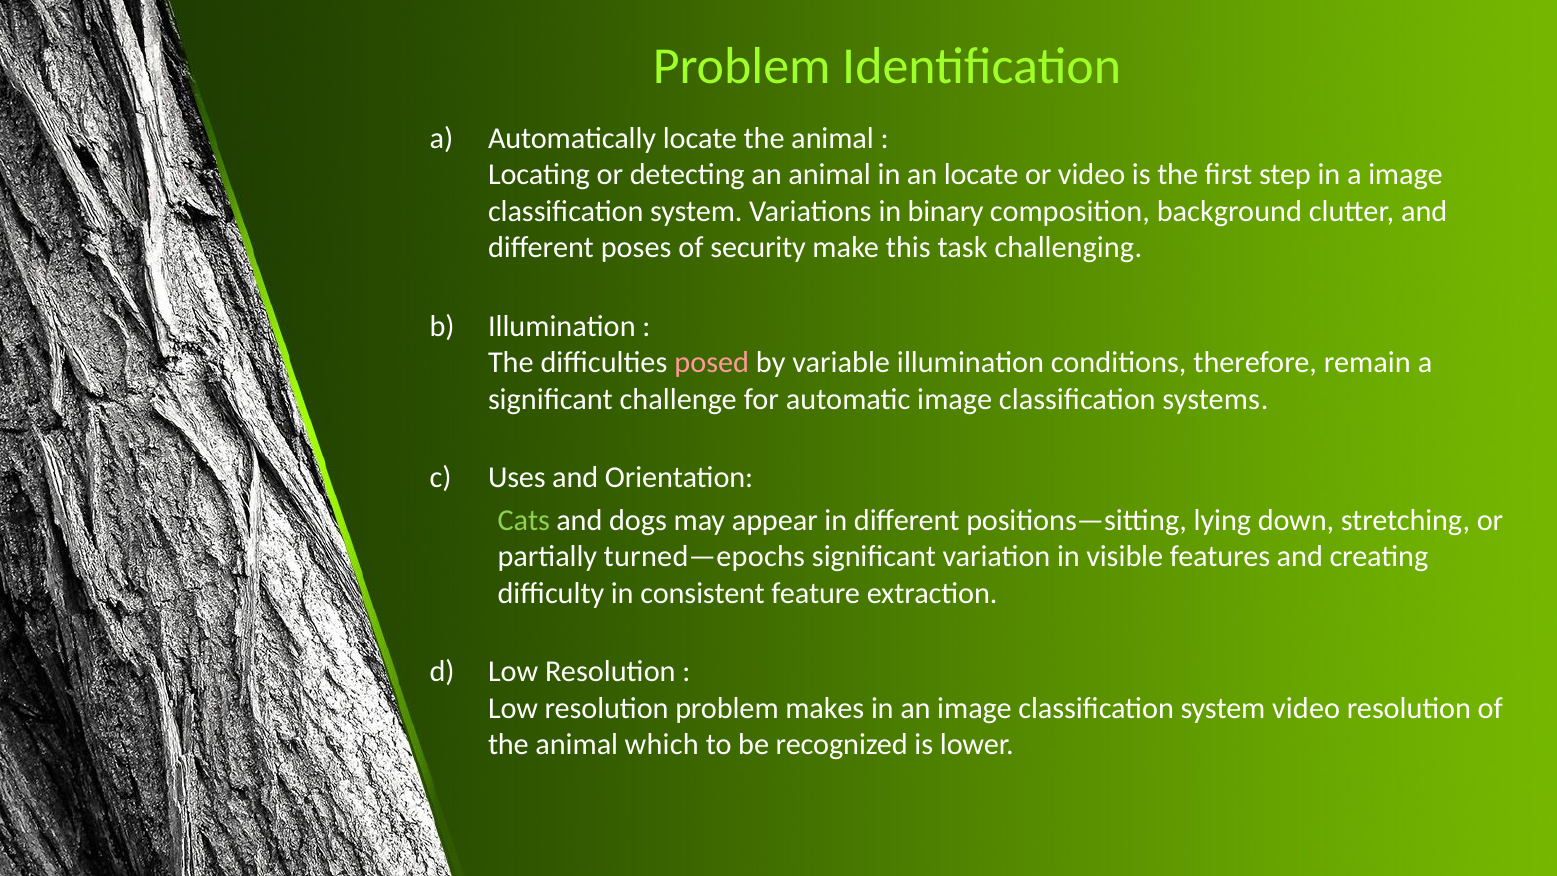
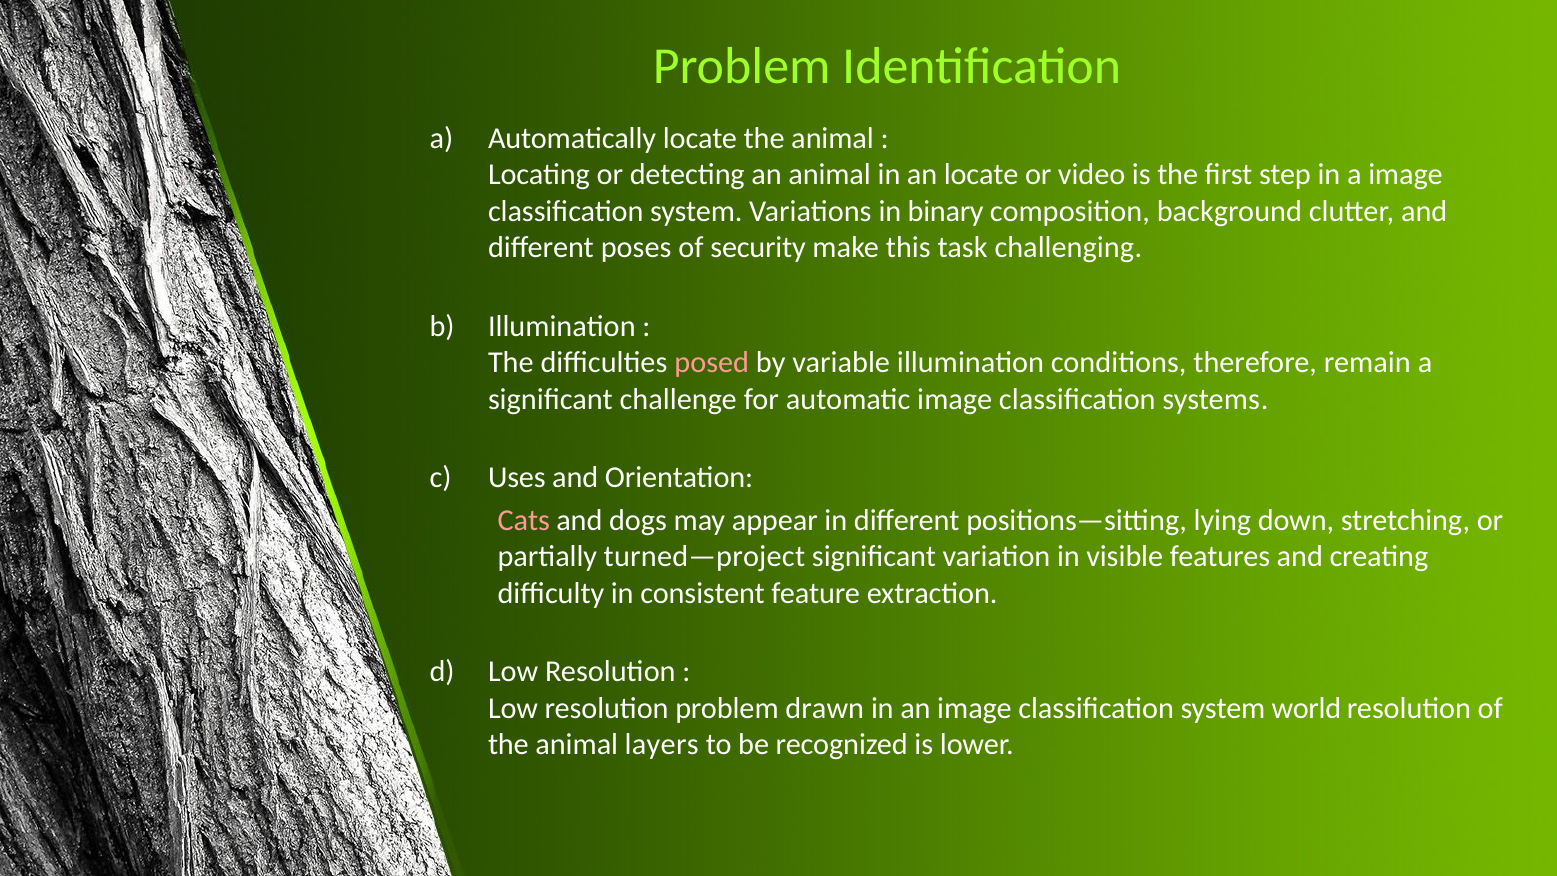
Cats colour: light green -> pink
turned—epochs: turned—epochs -> turned—project
makes: makes -> drawn
system video: video -> world
which: which -> layers
